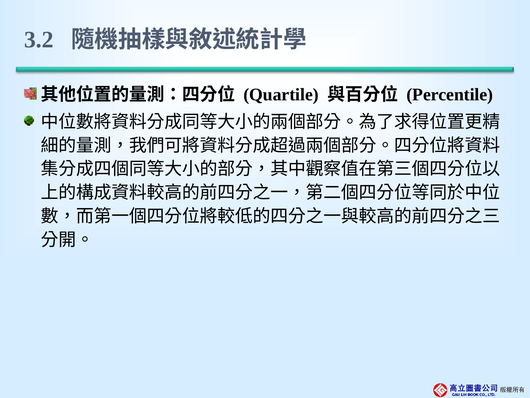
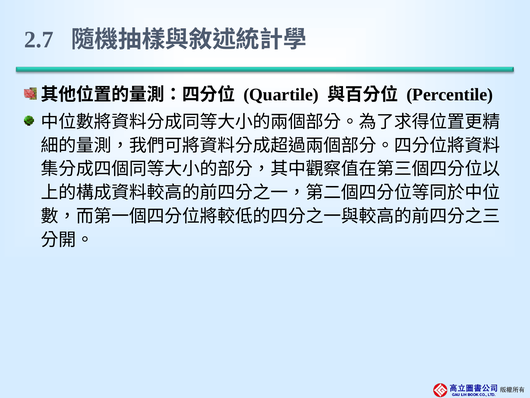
3.2: 3.2 -> 2.7
